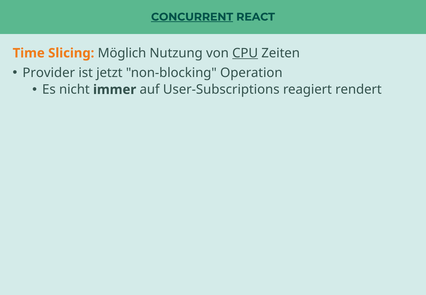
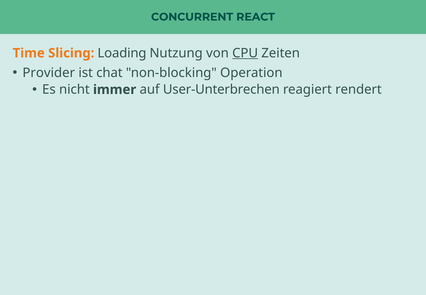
CONCURRENT underline: present -> none
Möglich: Möglich -> Loading
jetzt: jetzt -> chat
User-Subscriptions: User-Subscriptions -> User-Unterbrechen
